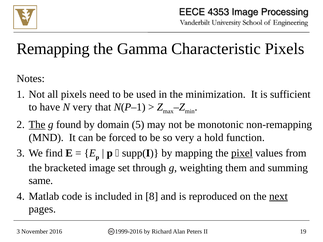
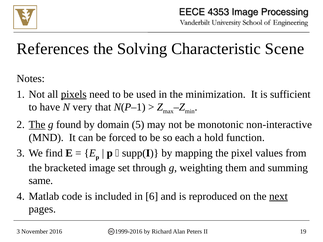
Remapping: Remapping -> References
Gamma: Gamma -> Solving
Characteristic Pixels: Pixels -> Scene
pixels at (74, 94) underline: none -> present
non-remapping: non-remapping -> non-interactive
so very: very -> each
pixel underline: present -> none
8: 8 -> 6
